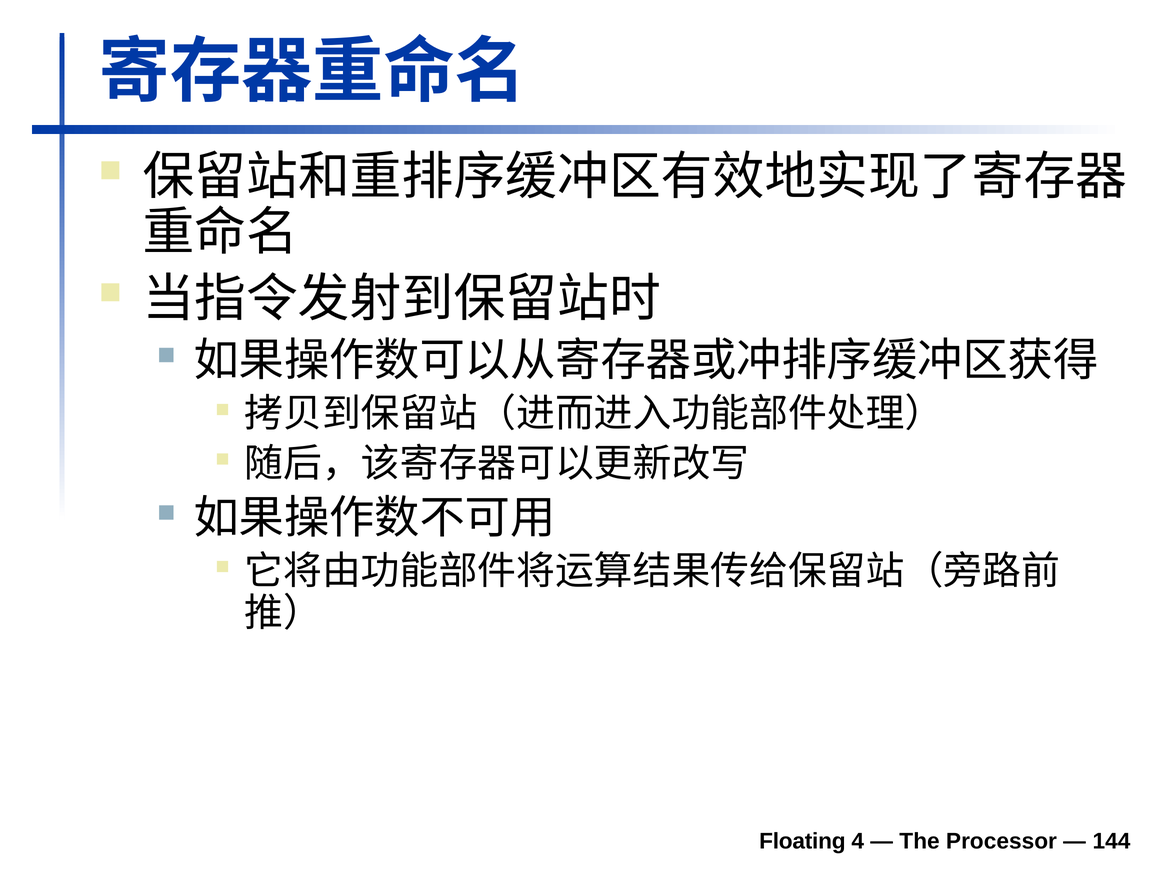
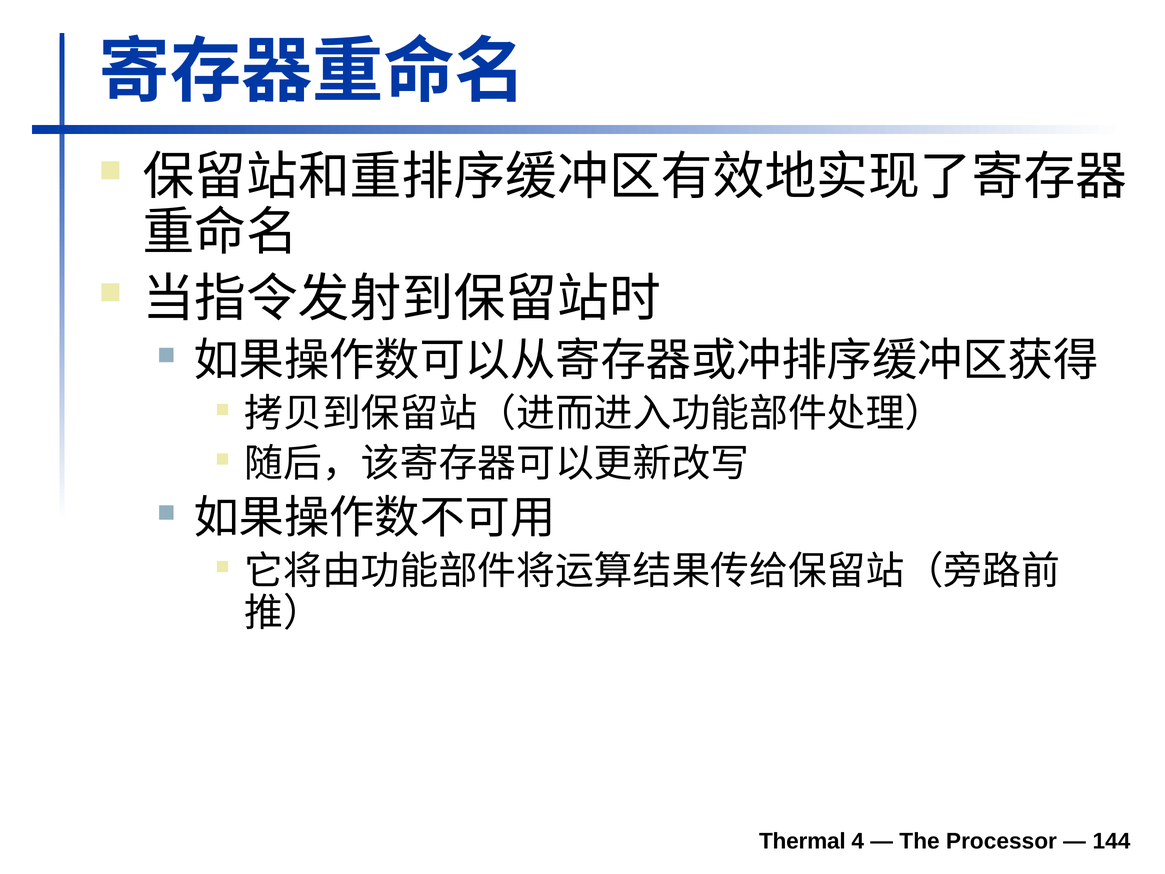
Floating: Floating -> Thermal
